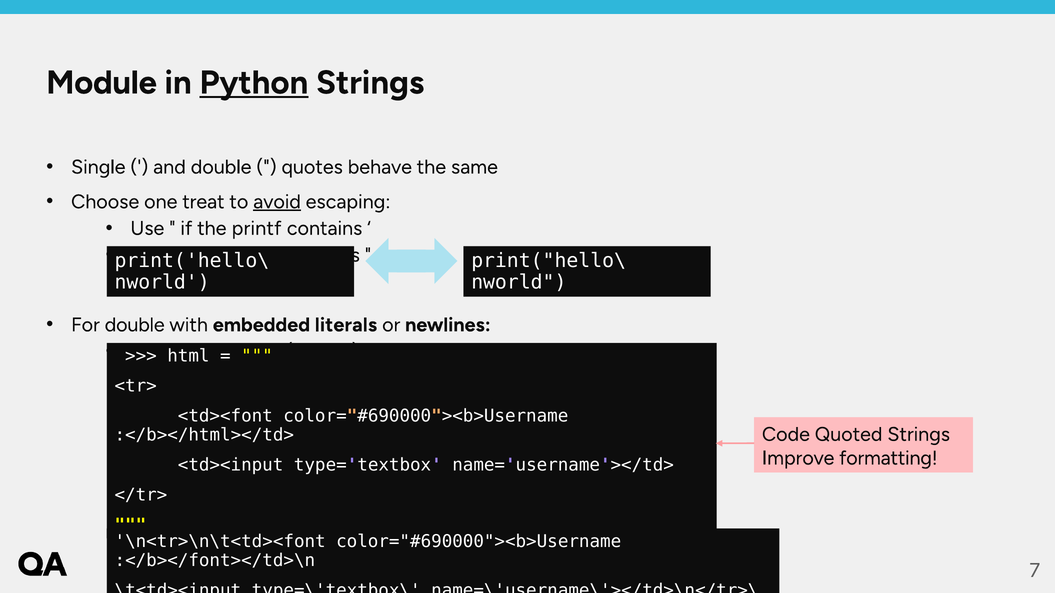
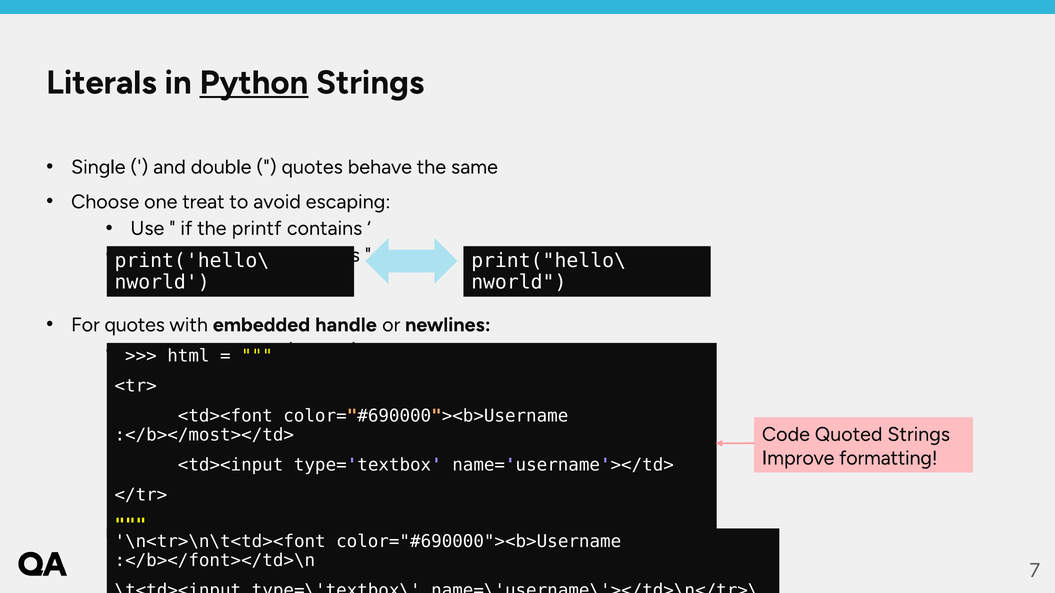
Module: Module -> Literals
avoid underline: present -> none
For double: double -> quotes
literals: literals -> handle
:</b></html></td>: :</b></html></td> -> :</b></most></td>
